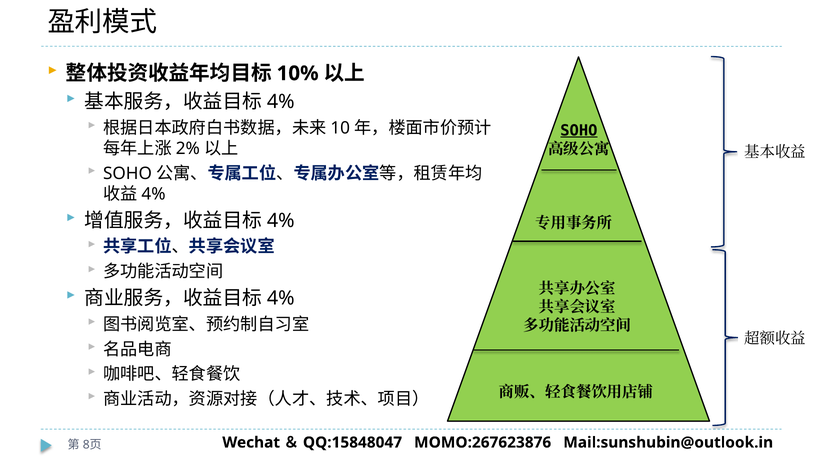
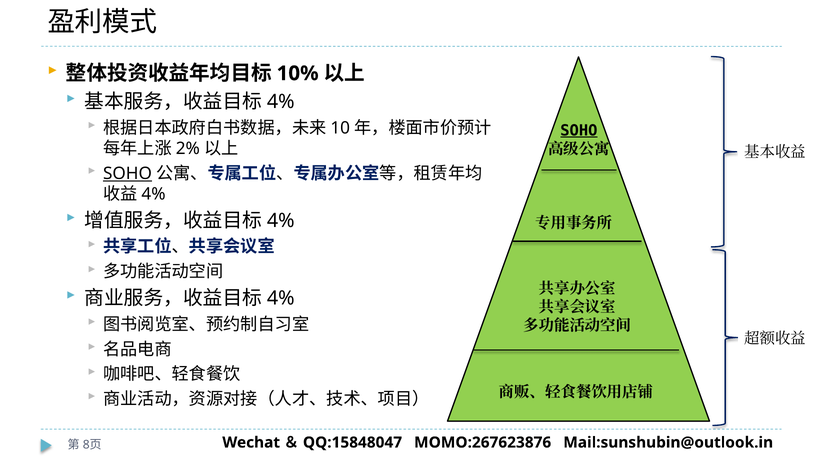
SOHO at (127, 173) underline: none -> present
